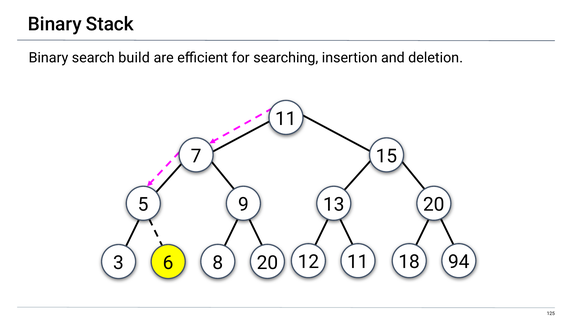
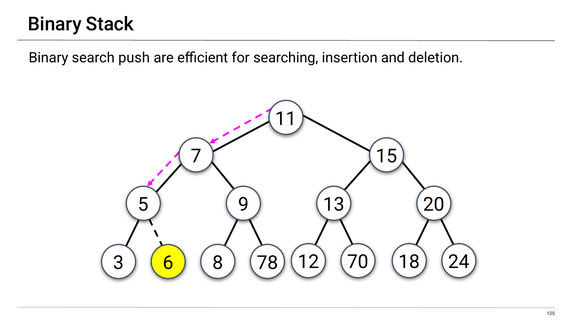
build: build -> push
12 11: 11 -> 70
94: 94 -> 24
8 20: 20 -> 78
